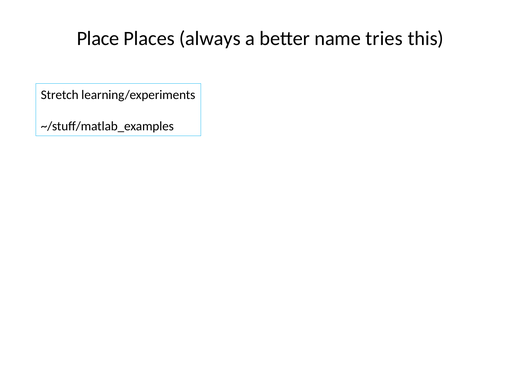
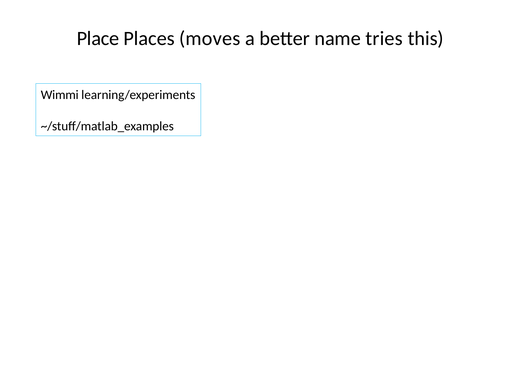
always: always -> moves
Stretch: Stretch -> Wimmi
